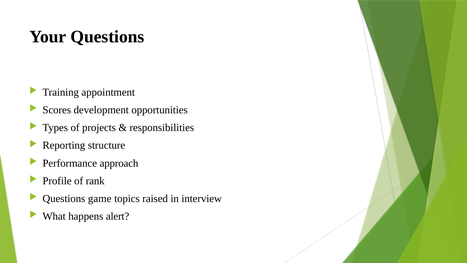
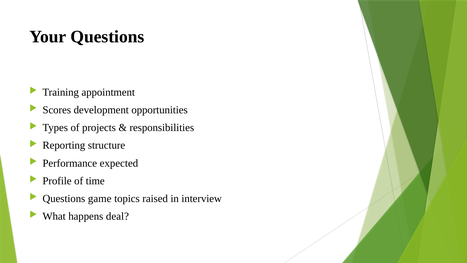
approach: approach -> expected
rank: rank -> time
alert: alert -> deal
